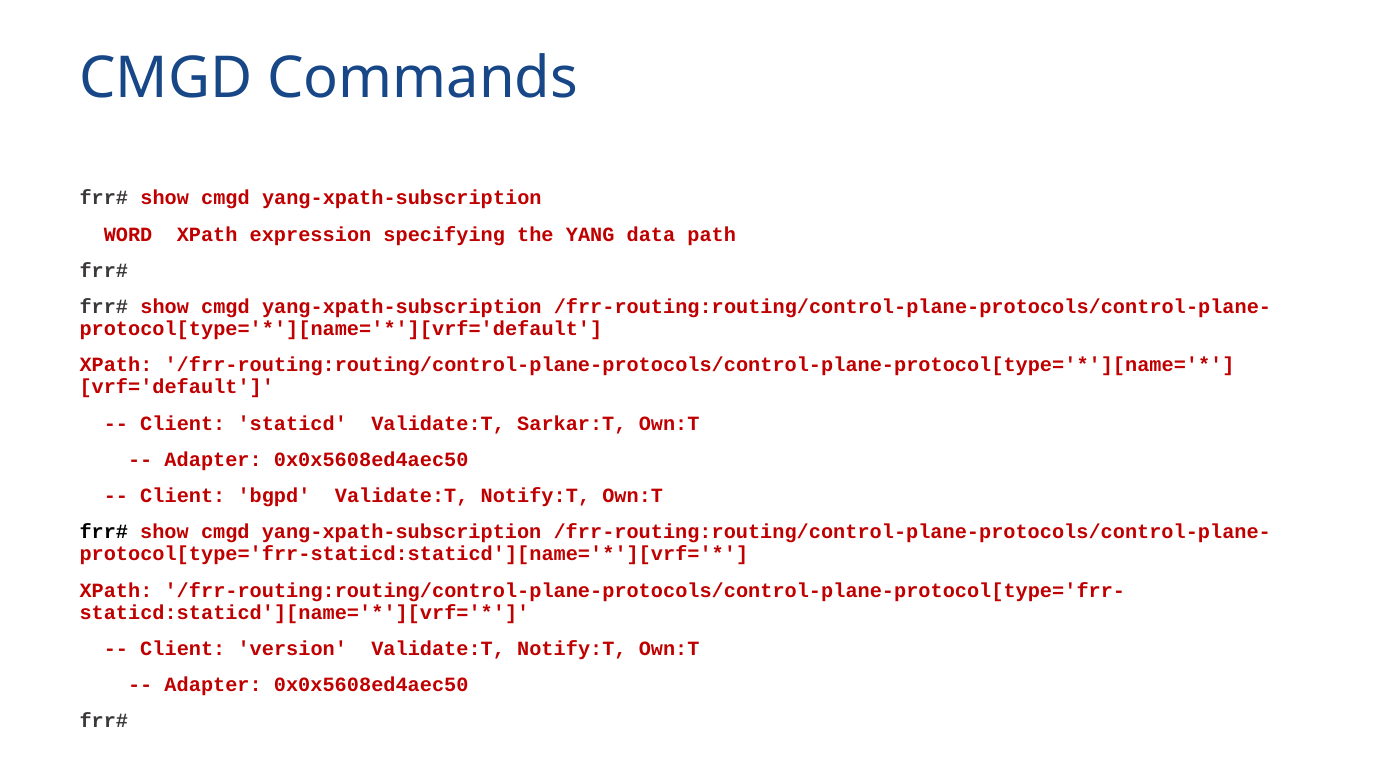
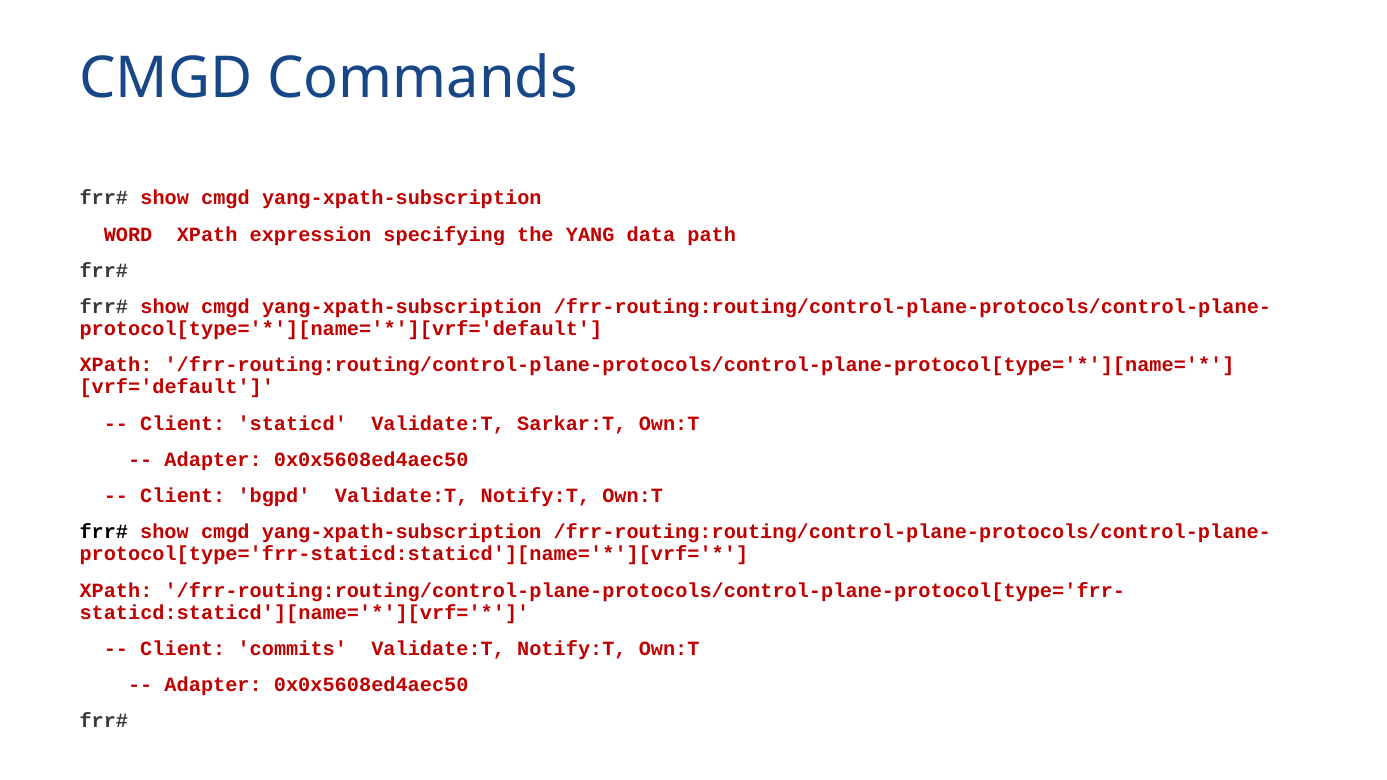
version: version -> commits
